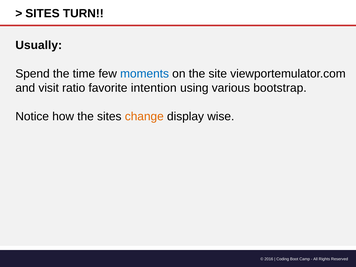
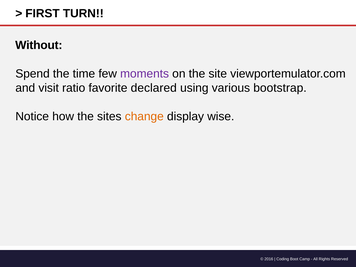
SITES at (42, 14): SITES -> FIRST
Usually: Usually -> Without
moments colour: blue -> purple
intention: intention -> declared
